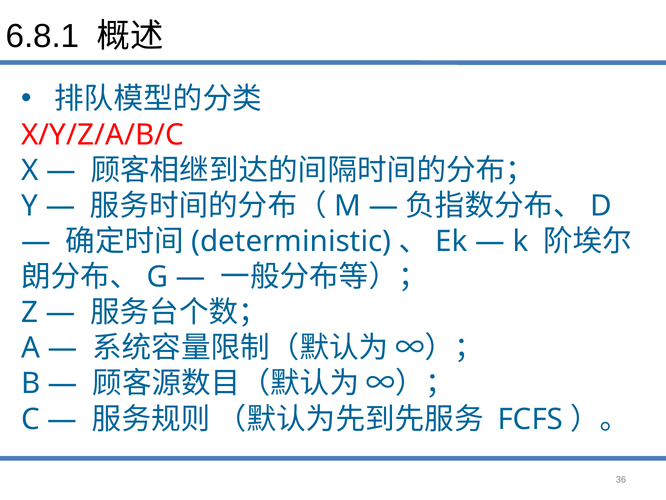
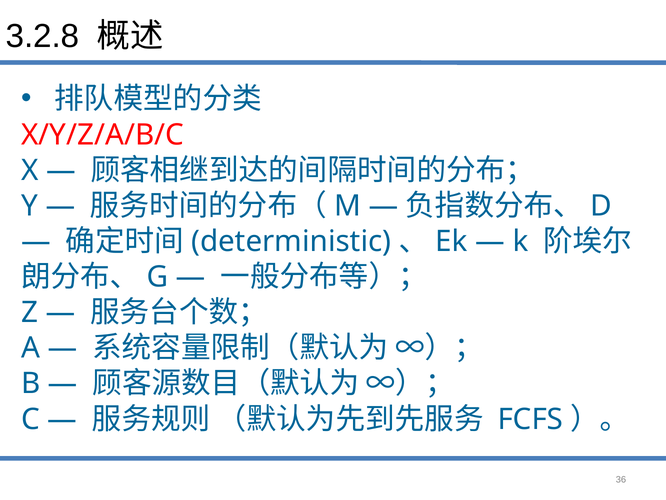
6.8.1: 6.8.1 -> 3.2.8
